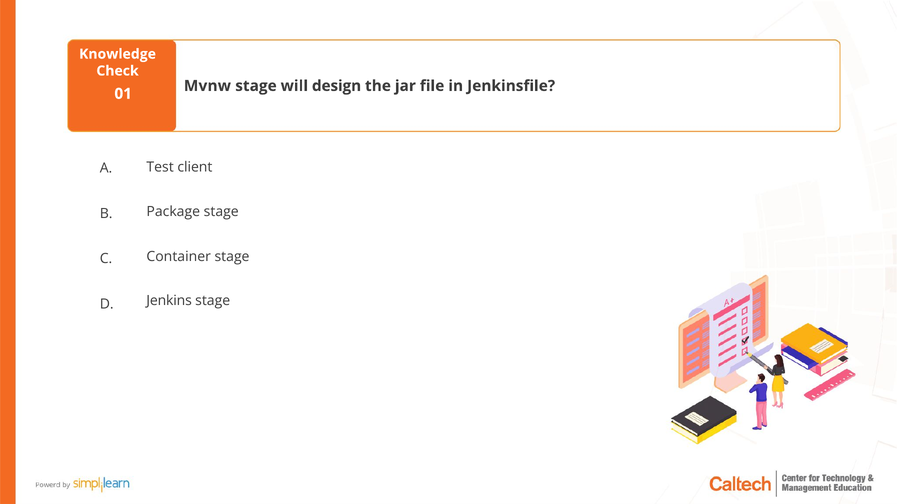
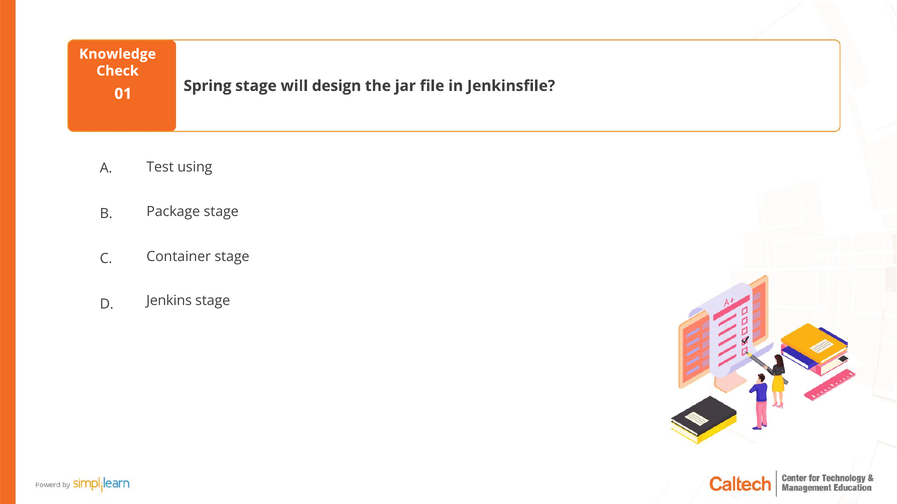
Mvnw: Mvnw -> Spring
client: client -> using
